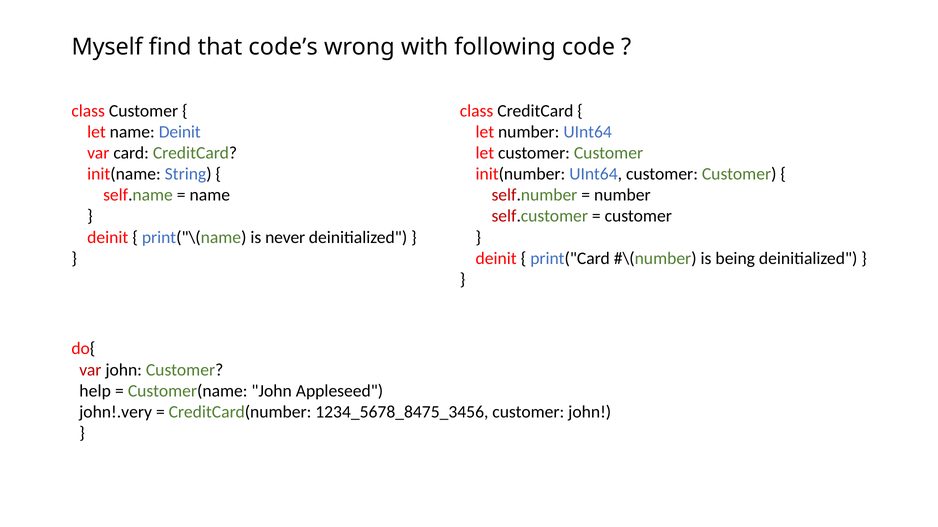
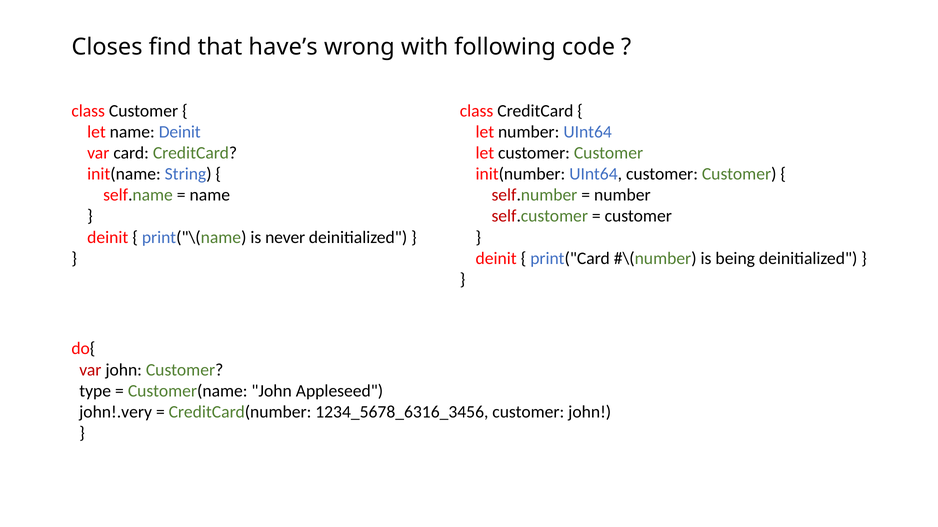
Myself: Myself -> Closes
code’s: code’s -> have’s
help: help -> type
1234_5678_8475_3456: 1234_5678_8475_3456 -> 1234_5678_6316_3456
